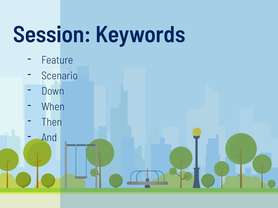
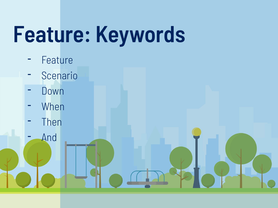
Session at (52, 35): Session -> Feature
